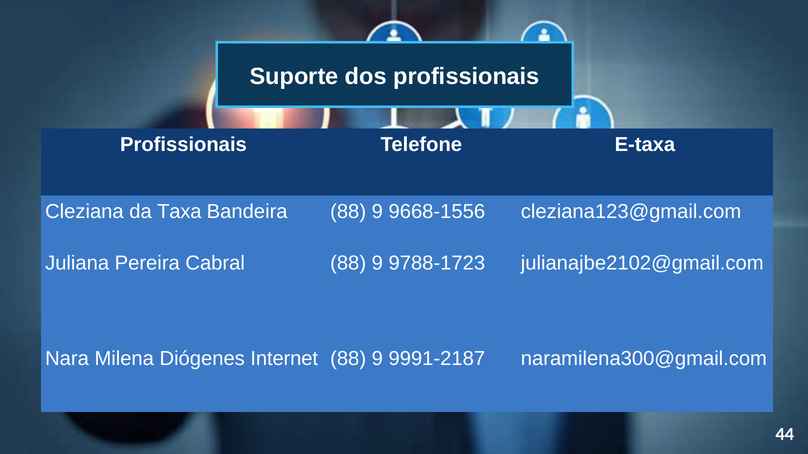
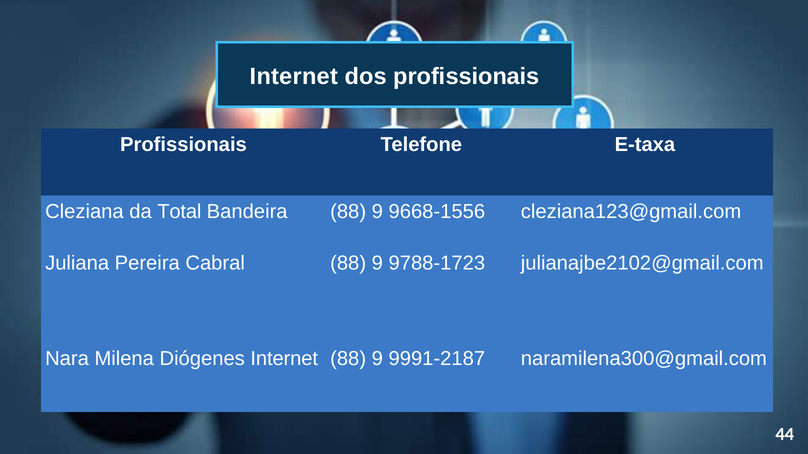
Suporte at (294, 76): Suporte -> Internet
Taxa: Taxa -> Total
